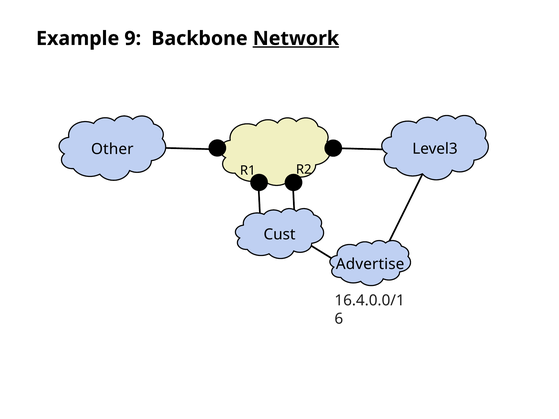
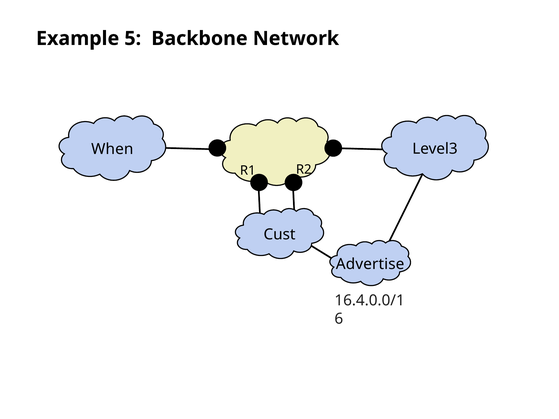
9: 9 -> 5
Network underline: present -> none
Other: Other -> When
